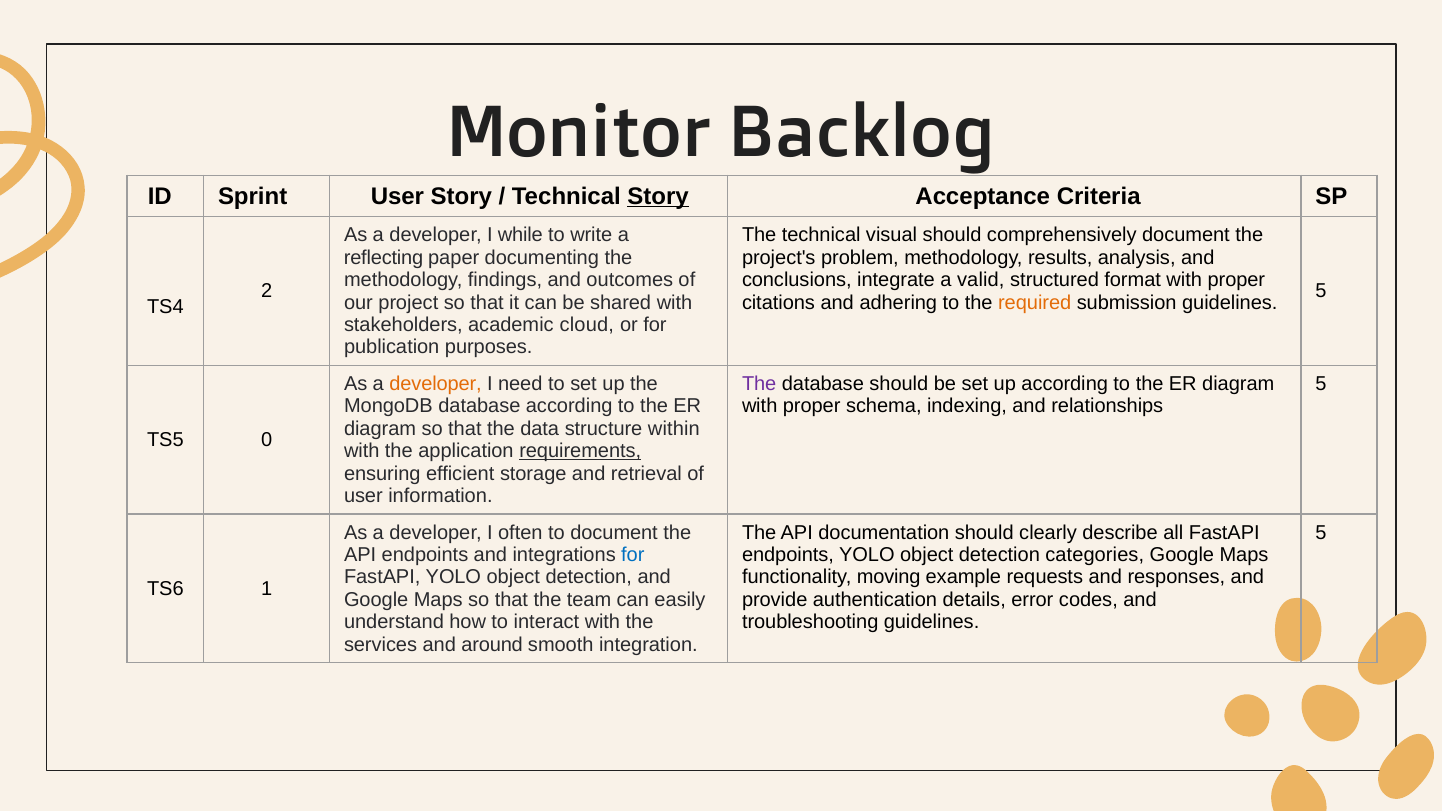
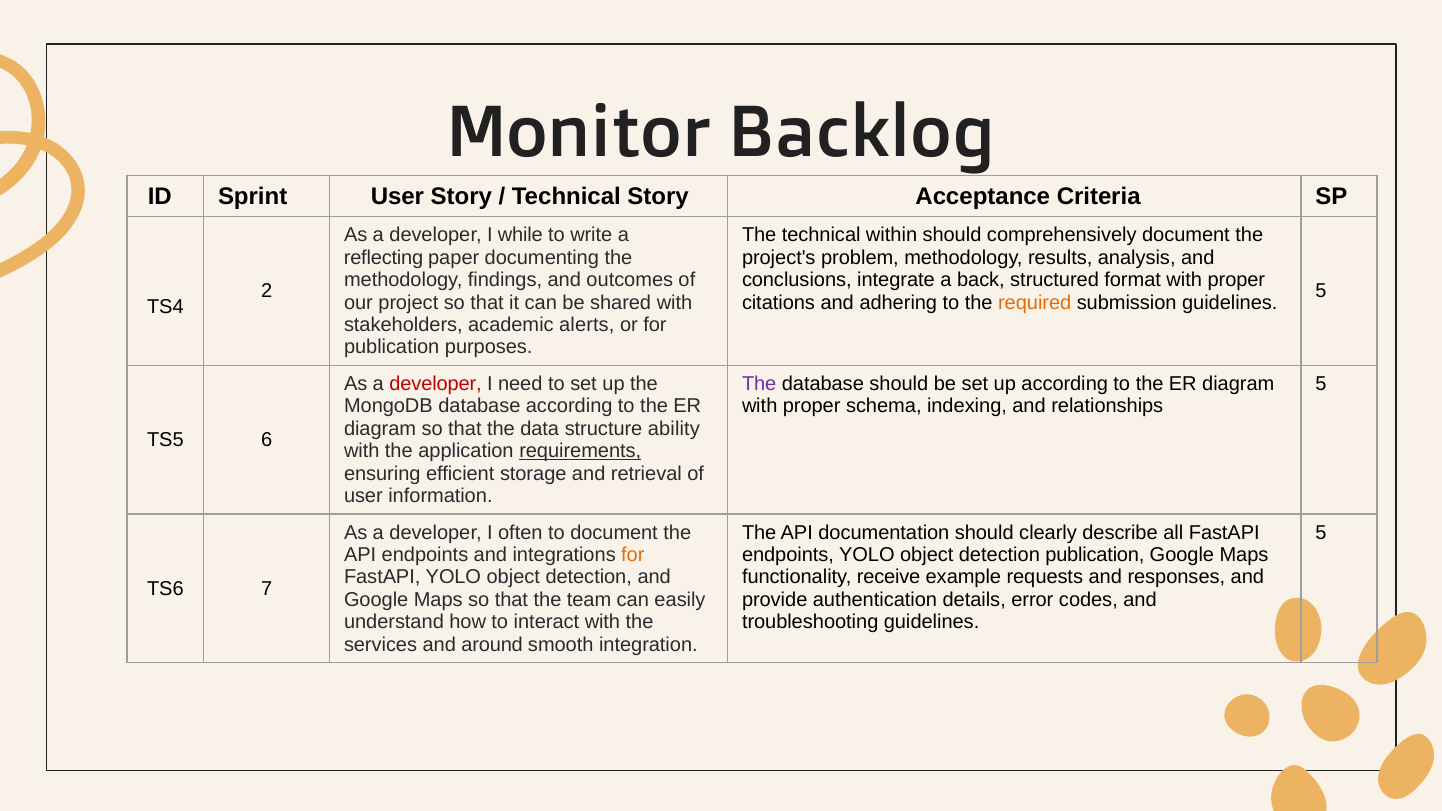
Story at (658, 196) underline: present -> none
visual: visual -> within
valid: valid -> back
cloud: cloud -> alerts
developer at (436, 384) colour: orange -> red
within: within -> ability
0: 0 -> 6
for at (633, 555) colour: blue -> orange
detection categories: categories -> publication
moving: moving -> receive
1: 1 -> 7
